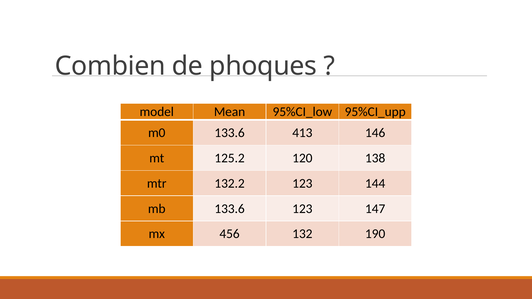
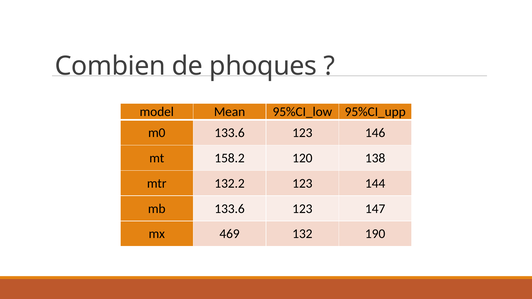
m0 133.6 413: 413 -> 123
125.2: 125.2 -> 158.2
456: 456 -> 469
